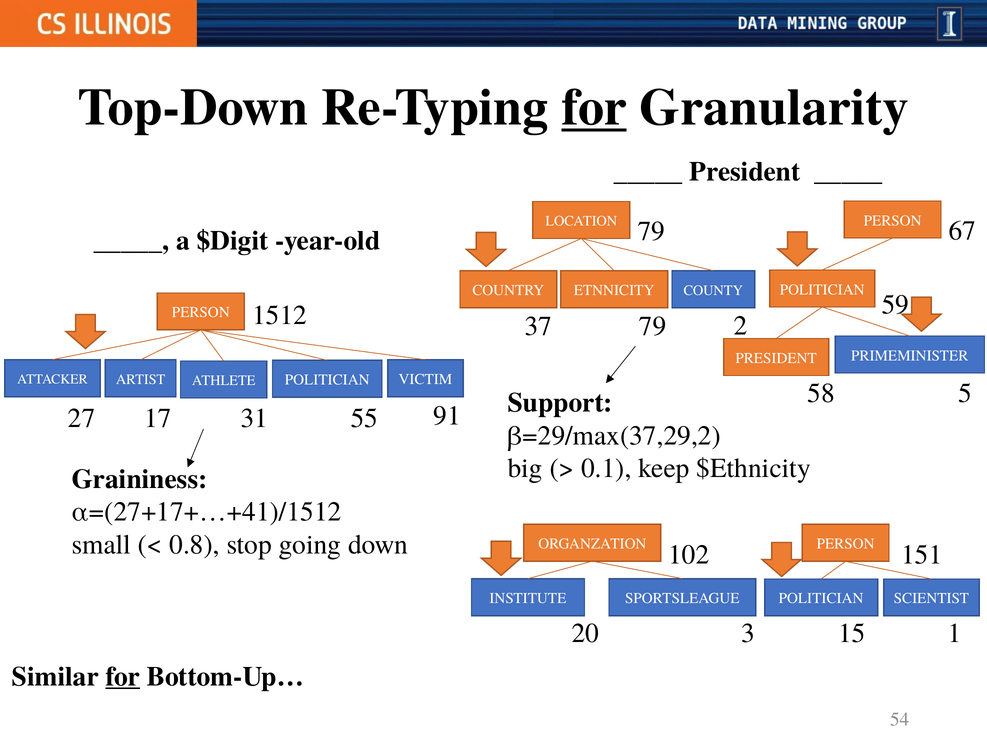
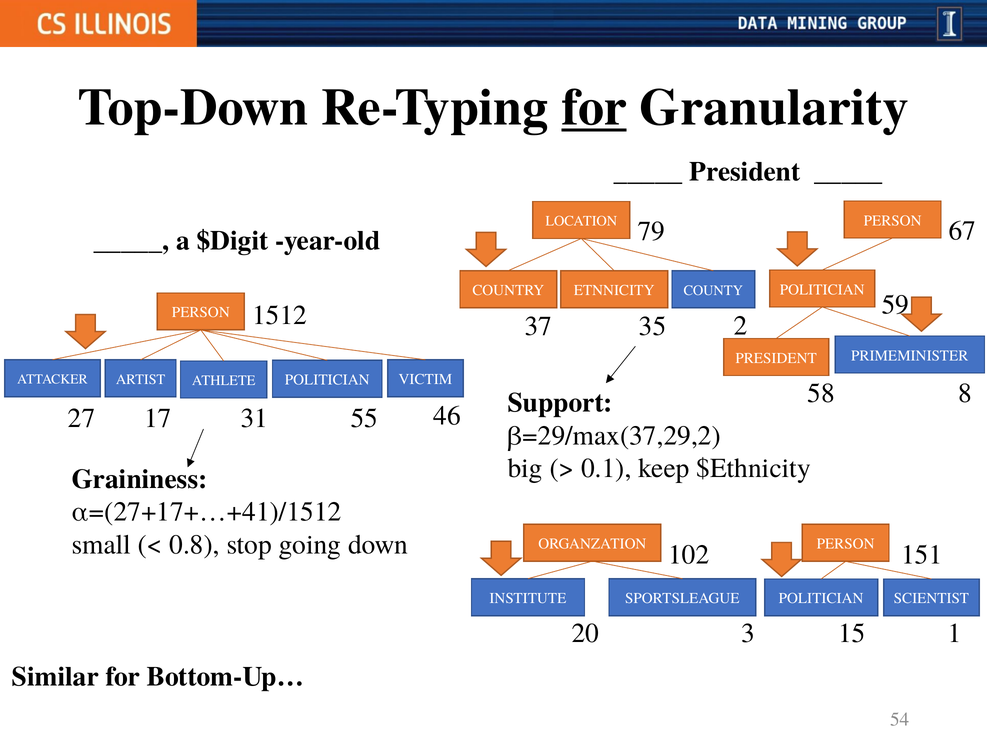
37 79: 79 -> 35
5: 5 -> 8
91: 91 -> 46
for at (123, 677) underline: present -> none
